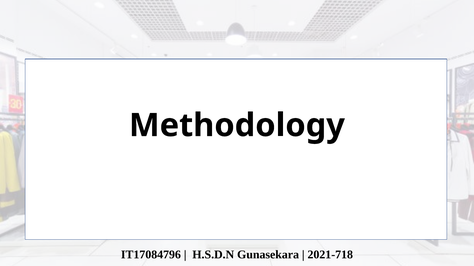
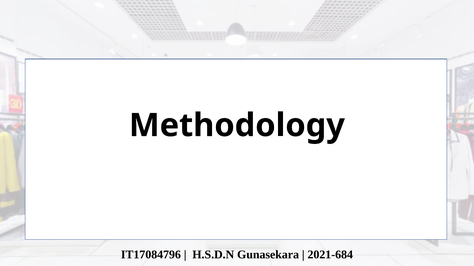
2021-718: 2021-718 -> 2021-684
